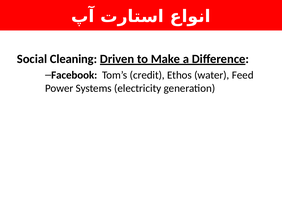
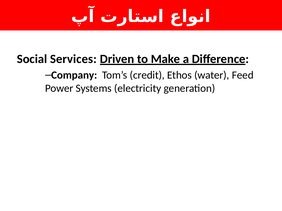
Cleaning: Cleaning -> Services
Facebook: Facebook -> Company
